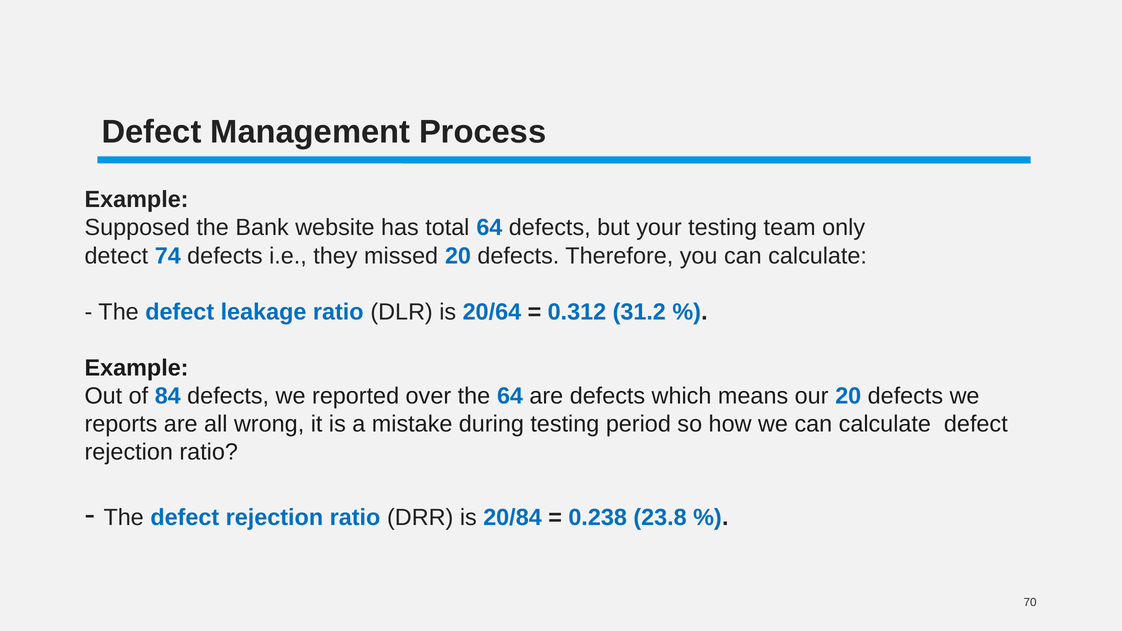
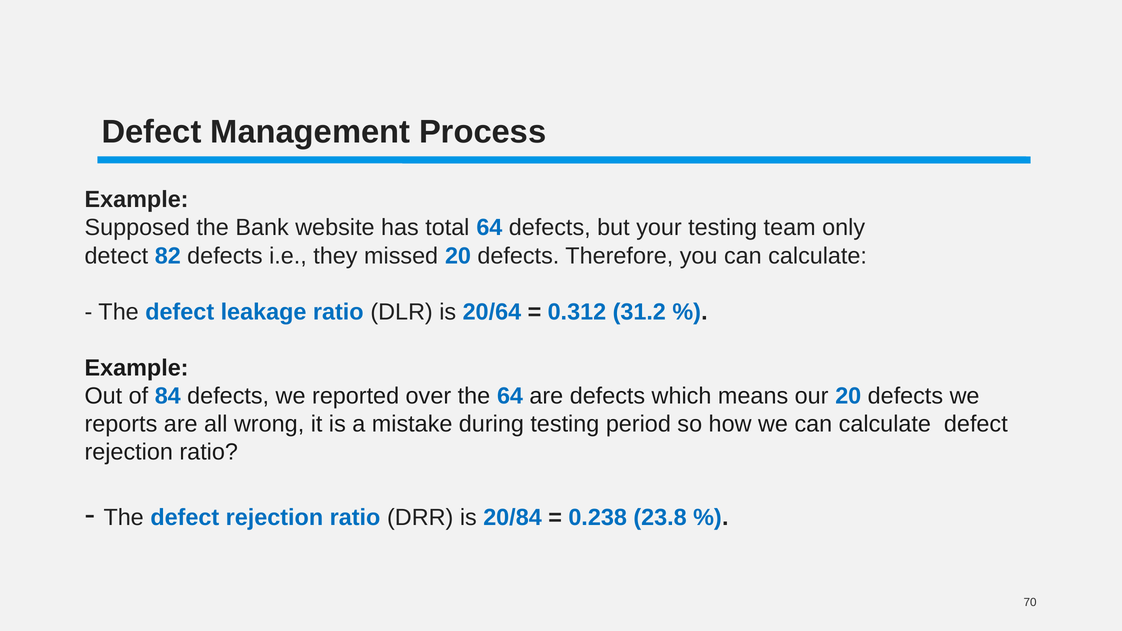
74: 74 -> 82
